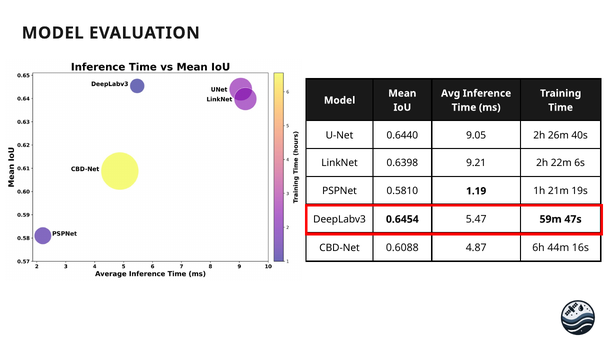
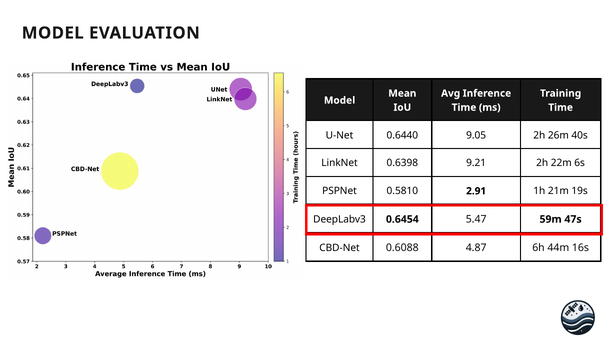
1.19: 1.19 -> 2.91
